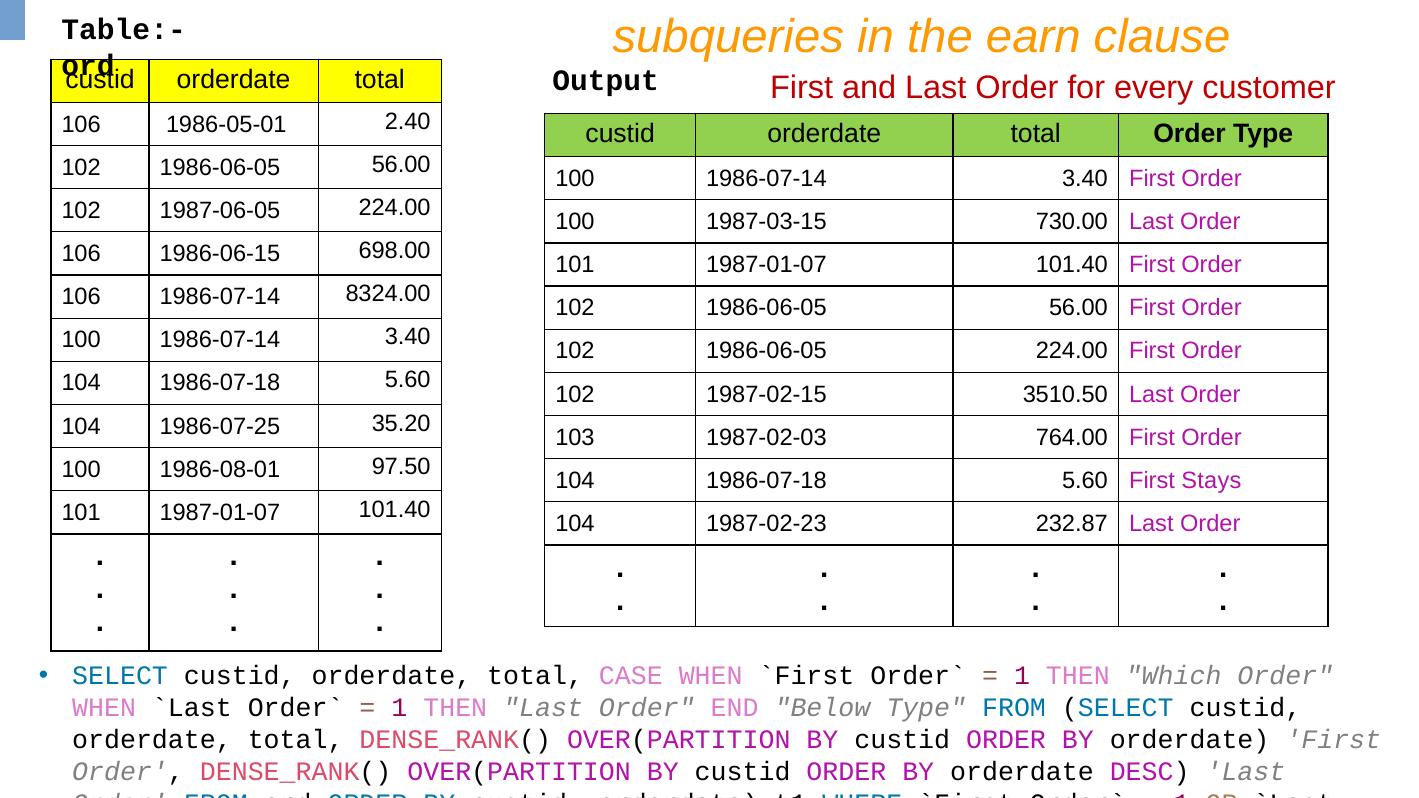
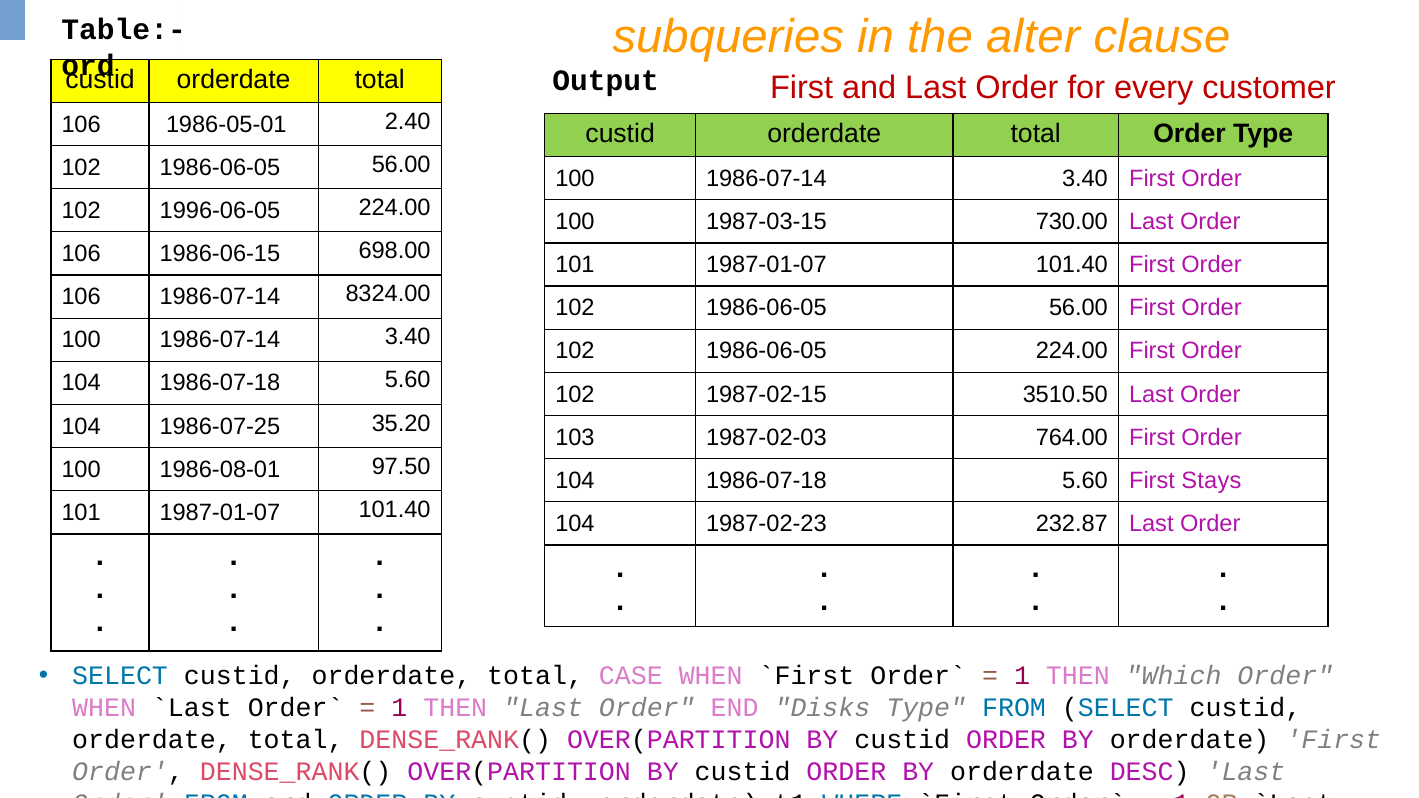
earn: earn -> alter
1987-06-05: 1987-06-05 -> 1996-06-05
Below: Below -> Disks
